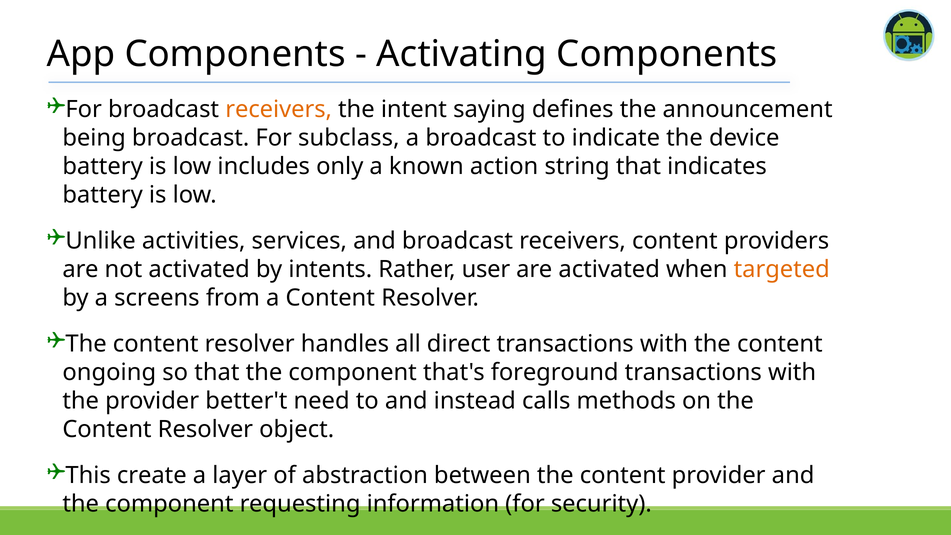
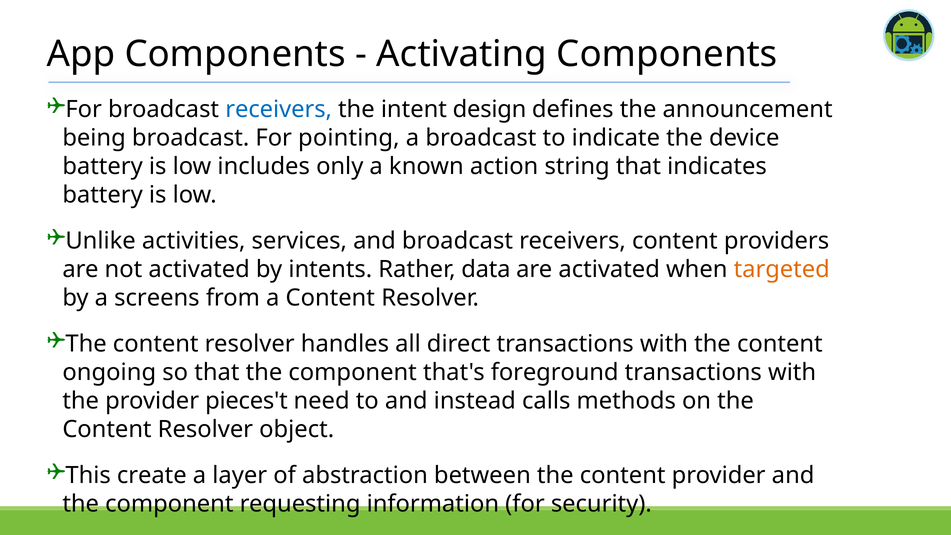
receivers at (279, 109) colour: orange -> blue
saying: saying -> design
subclass: subclass -> pointing
user: user -> data
better't: better't -> pieces't
